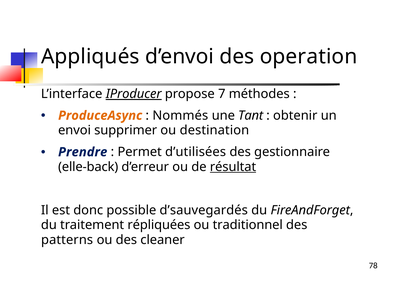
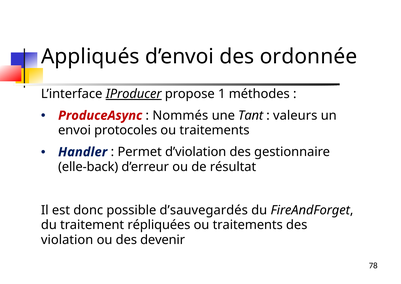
operation: operation -> ordonnée
7: 7 -> 1
ProduceAsync colour: orange -> red
obtenir: obtenir -> valeurs
supprimer: supprimer -> protocoles
destination at (214, 130): destination -> traitements
Prendre: Prendre -> Handler
d’utilisées: d’utilisées -> d’violation
résultat underline: present -> none
traditionnel at (248, 225): traditionnel -> traitements
patterns: patterns -> violation
cleaner: cleaner -> devenir
